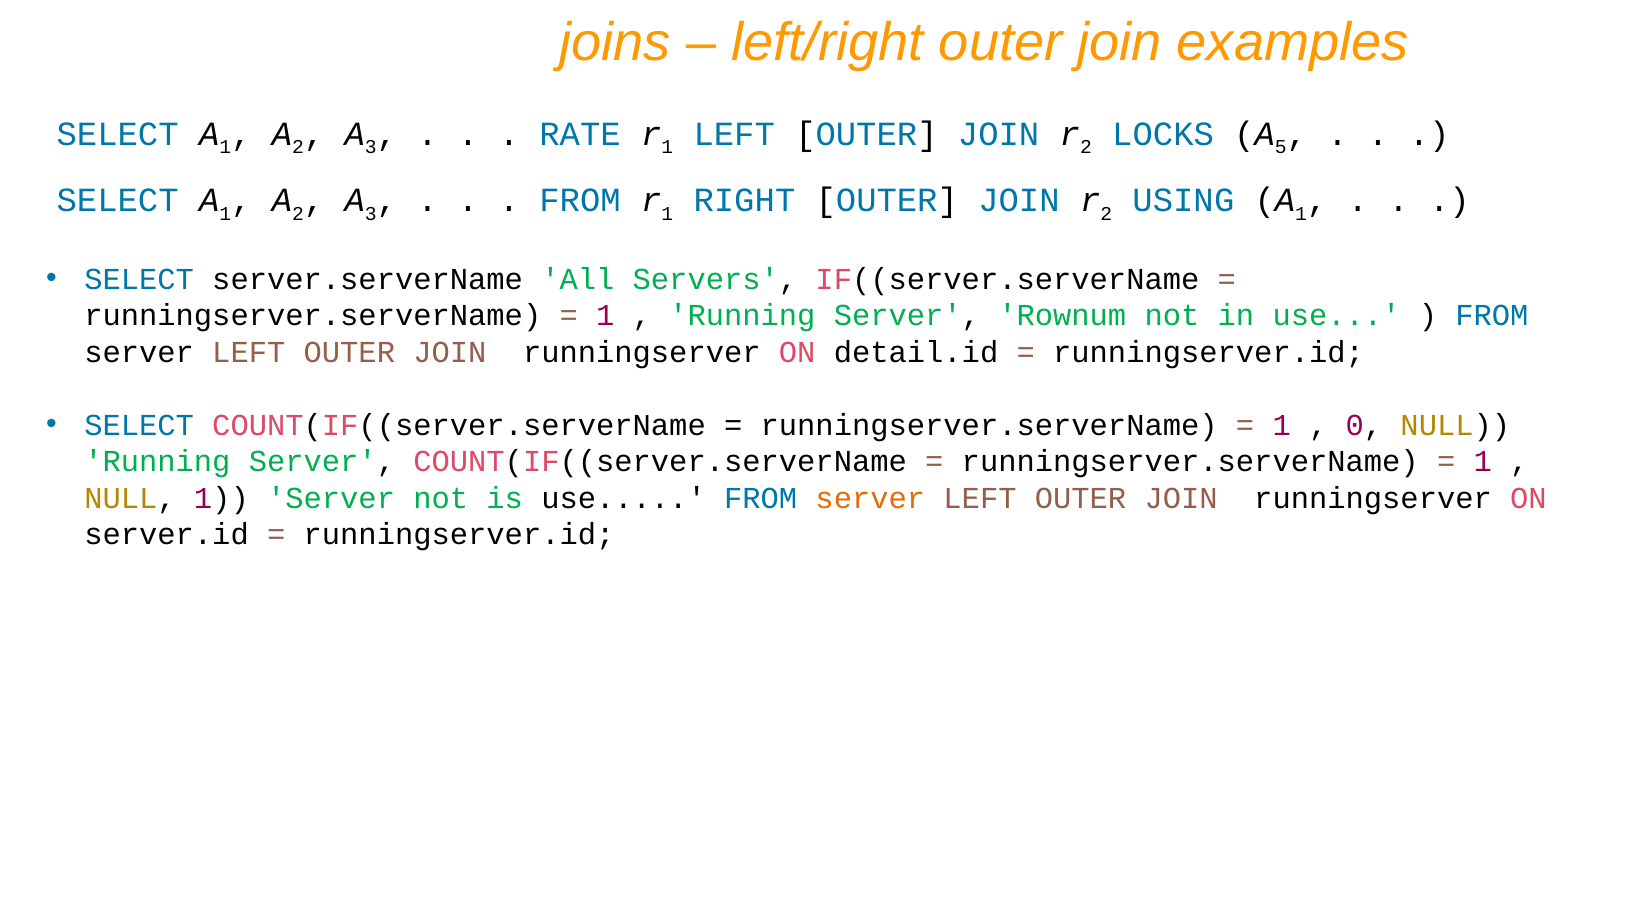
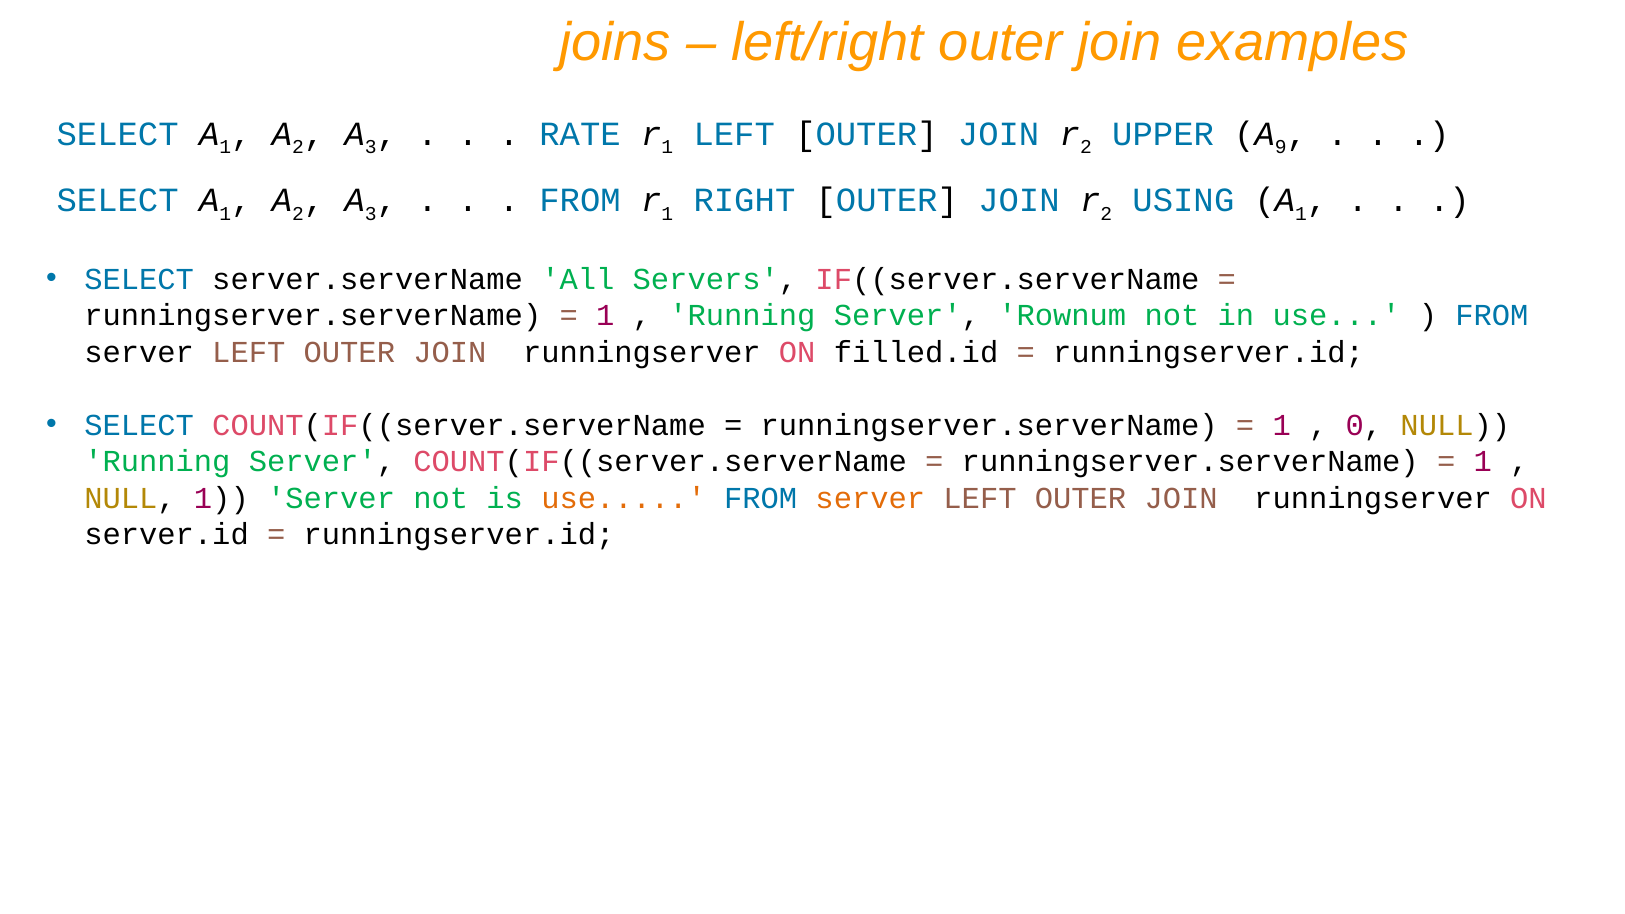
LOCKS: LOCKS -> UPPER
5: 5 -> 9
detail.id: detail.id -> filled.id
use at (624, 498) colour: black -> orange
